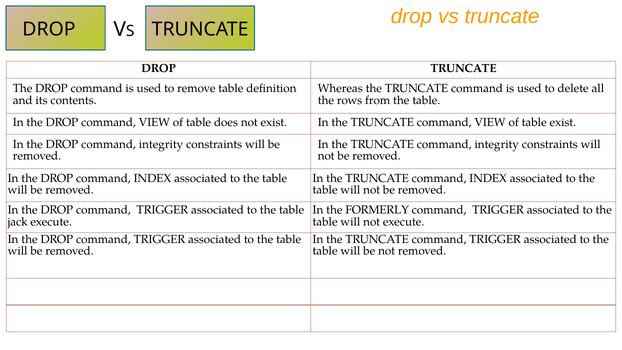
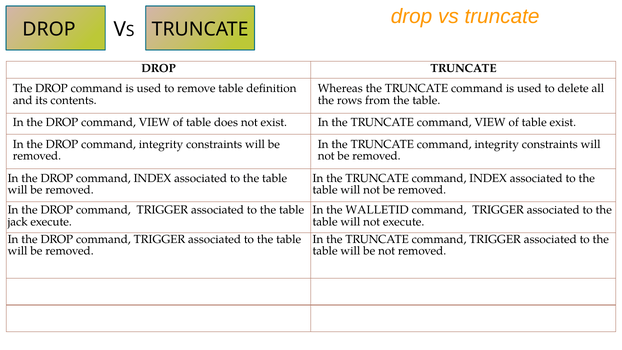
FORMERLY: FORMERLY -> WALLETID
